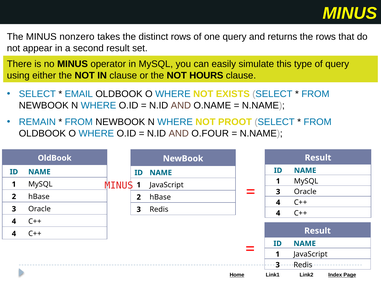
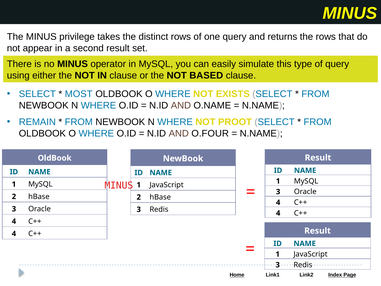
nonzero: nonzero -> privilege
HOURS: HOURS -> BASED
EMAIL: EMAIL -> MOST
